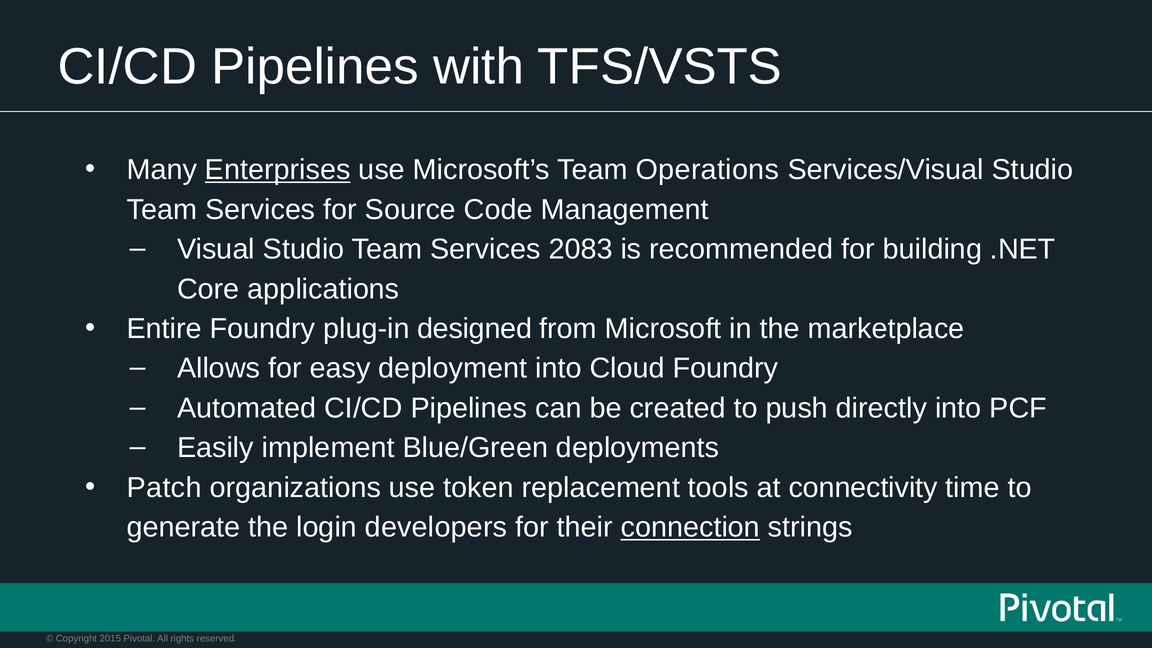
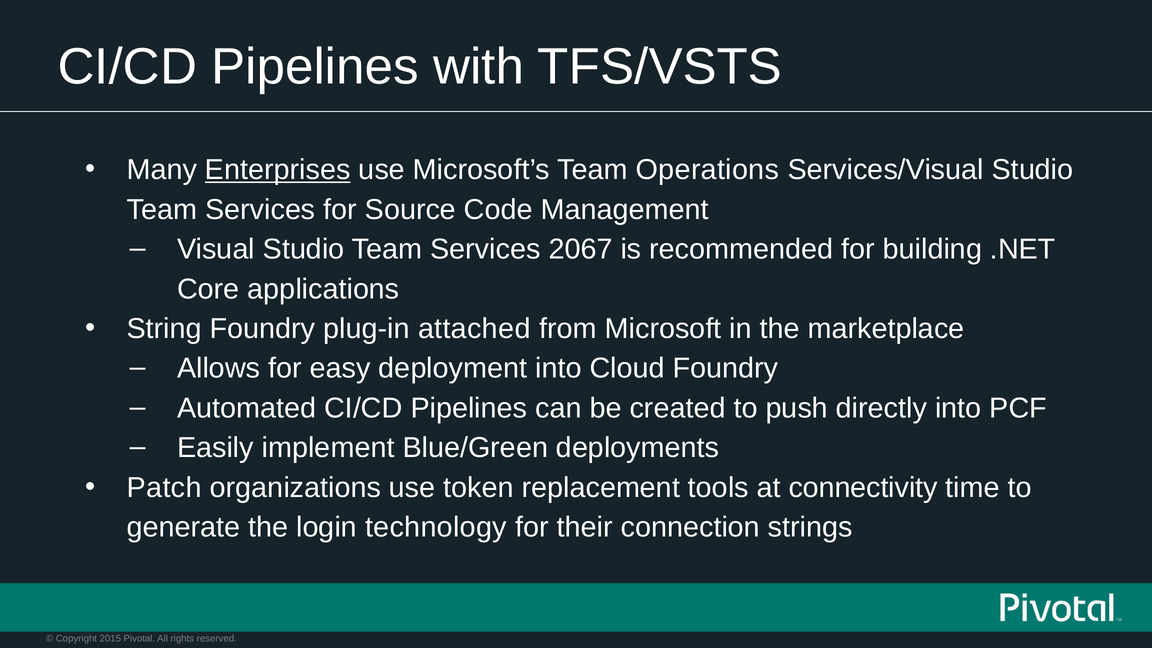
2083: 2083 -> 2067
Entire: Entire -> String
designed: designed -> attached
developers: developers -> technology
connection underline: present -> none
